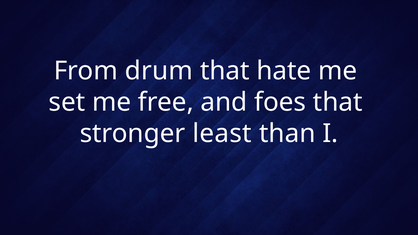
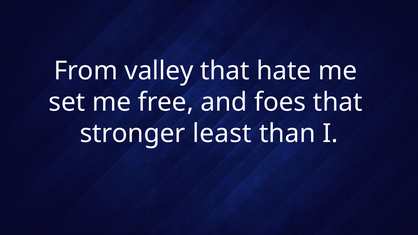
drum: drum -> valley
